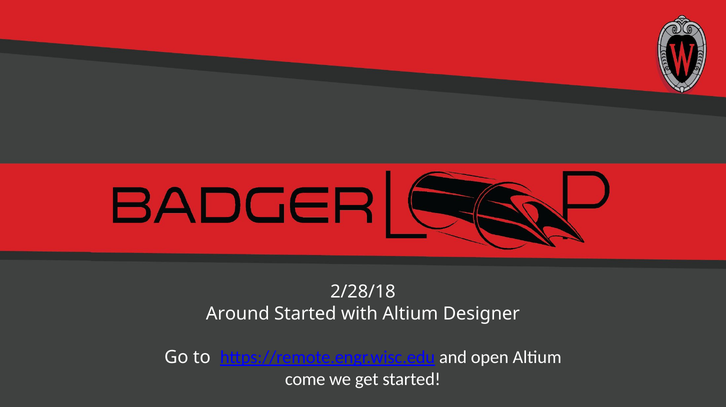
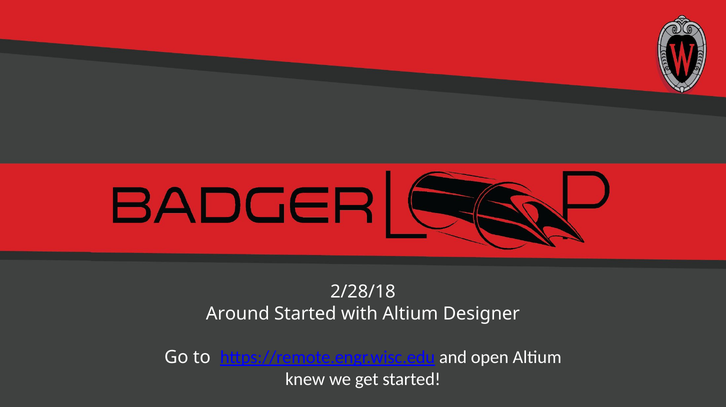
come: come -> knew
